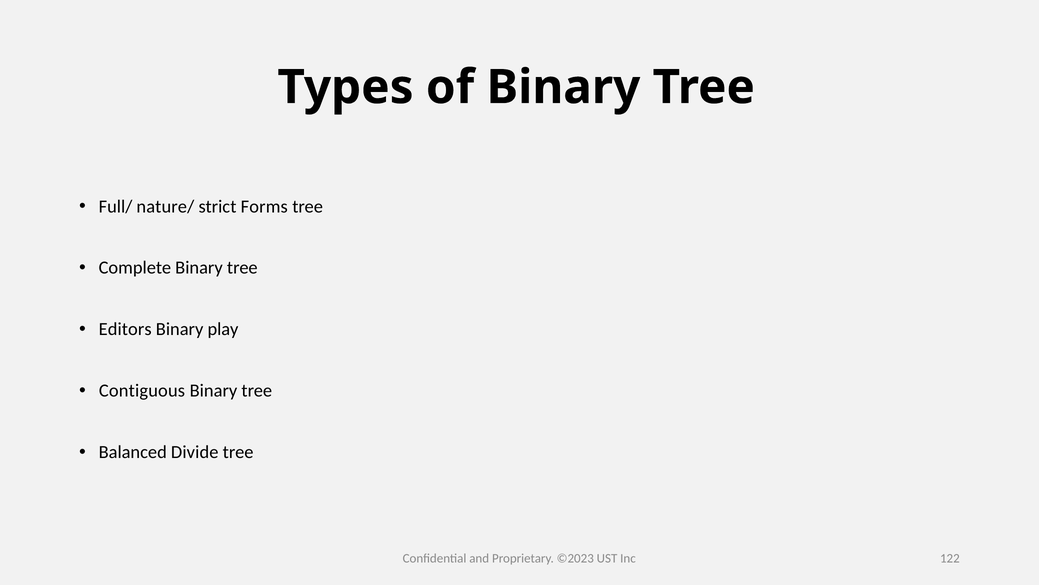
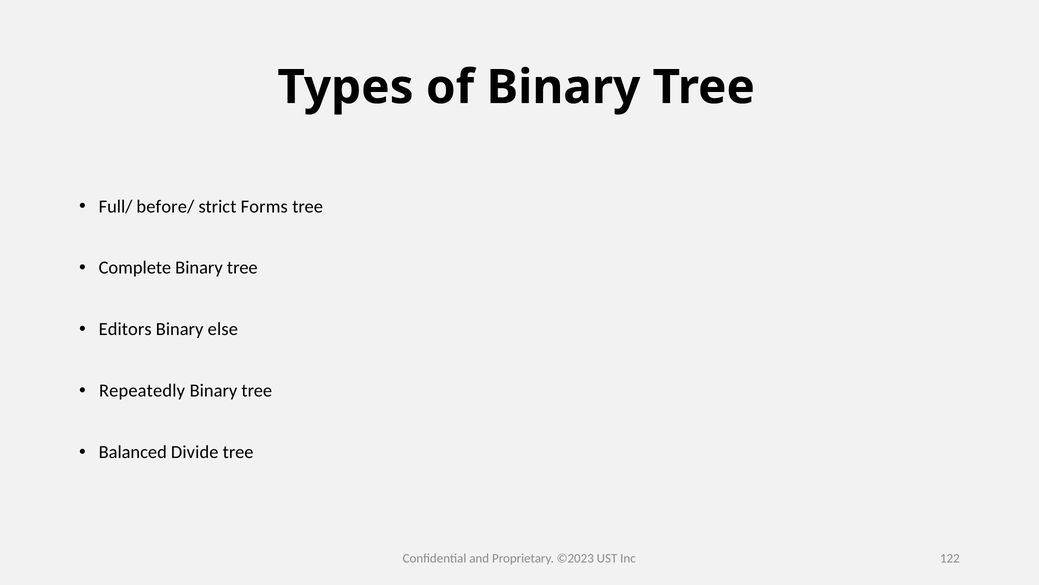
nature/: nature/ -> before/
play: play -> else
Contiguous: Contiguous -> Repeatedly
